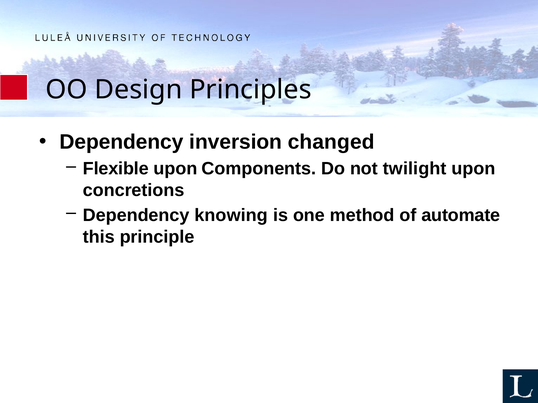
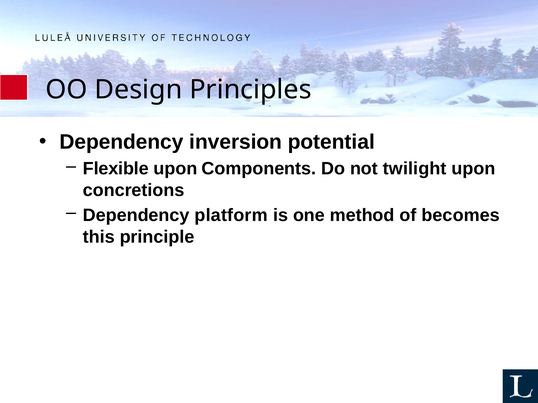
changed: changed -> potential
knowing: knowing -> platform
automate: automate -> becomes
